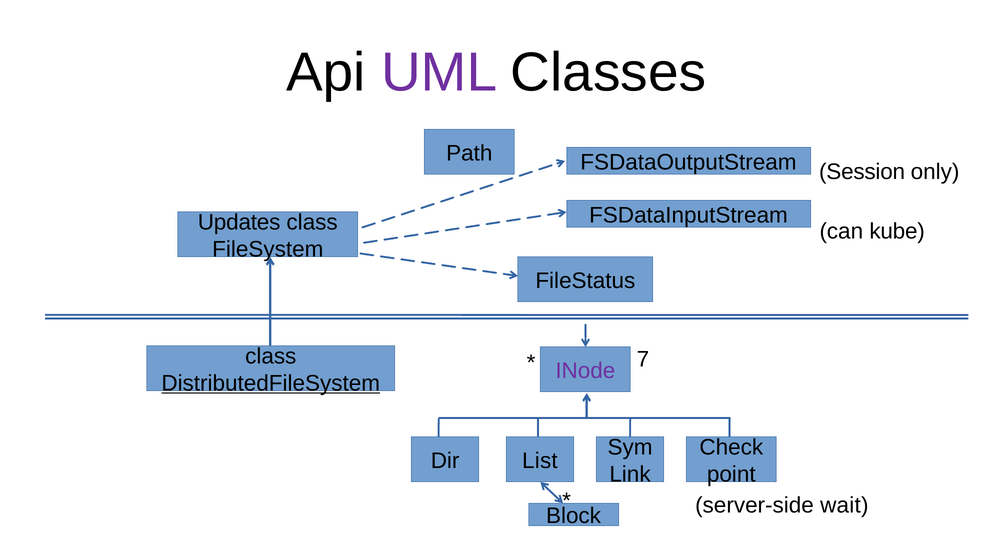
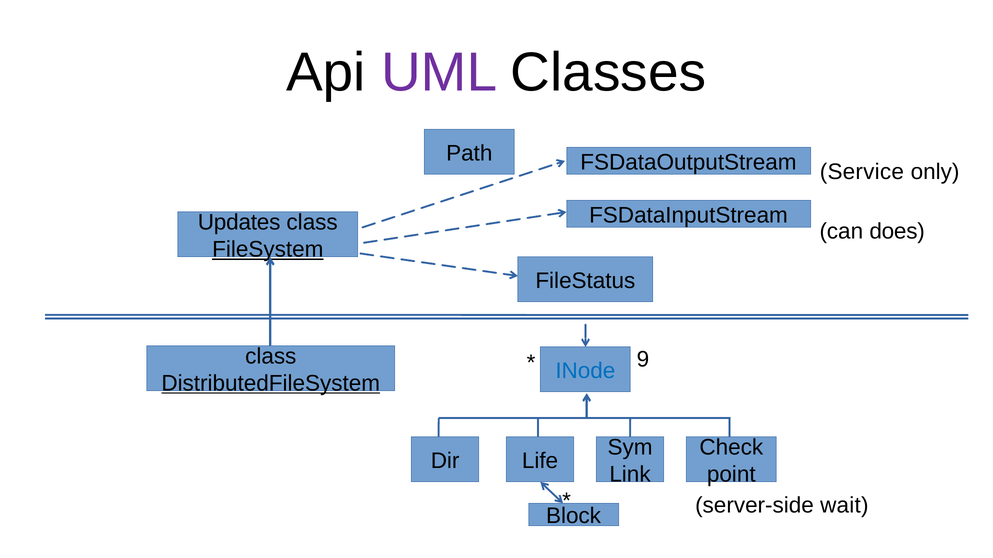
Session: Session -> Service
kube: kube -> does
FileSystem underline: none -> present
7: 7 -> 9
INode colour: purple -> blue
List: List -> Life
